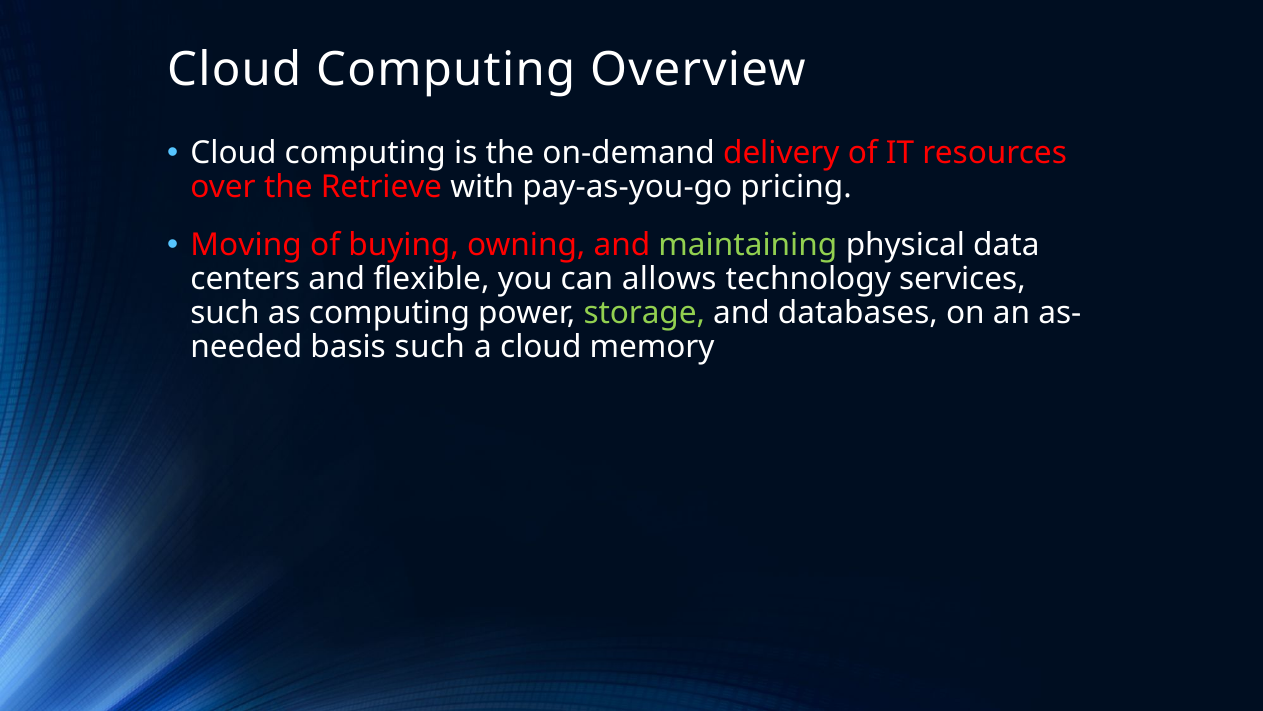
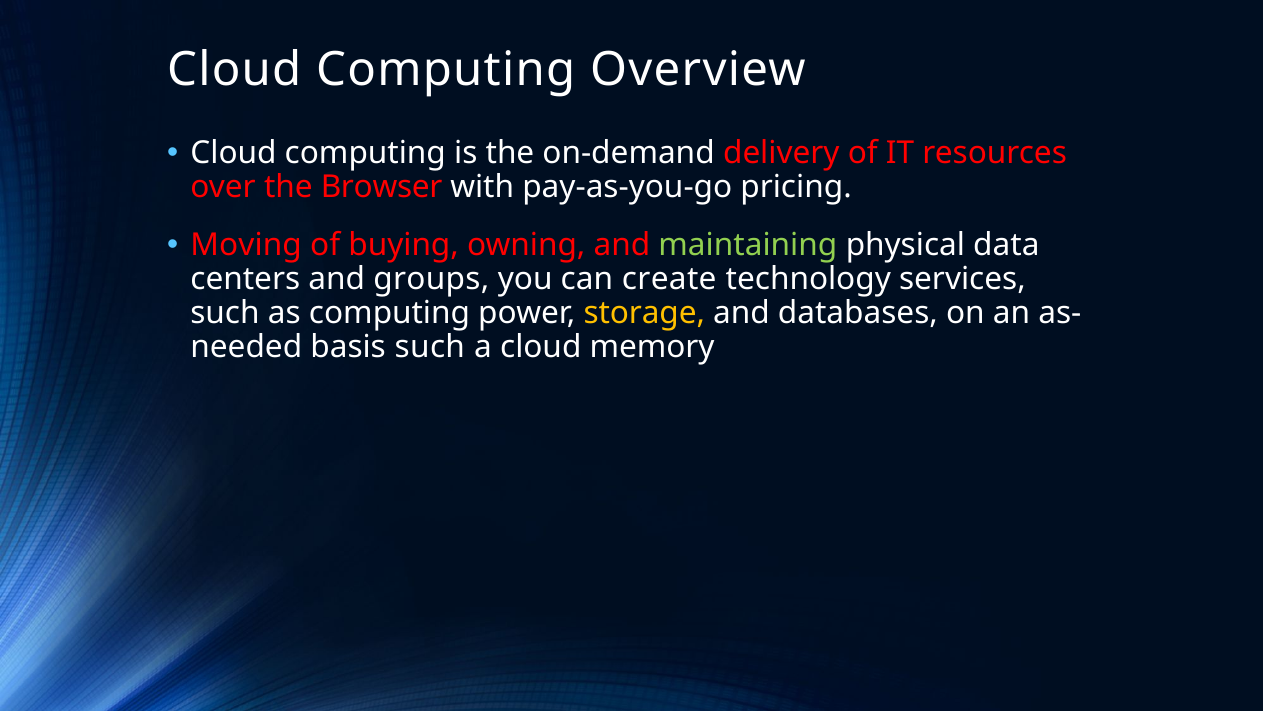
Retrieve: Retrieve -> Browser
flexible: flexible -> groups
allows: allows -> create
storage colour: light green -> yellow
